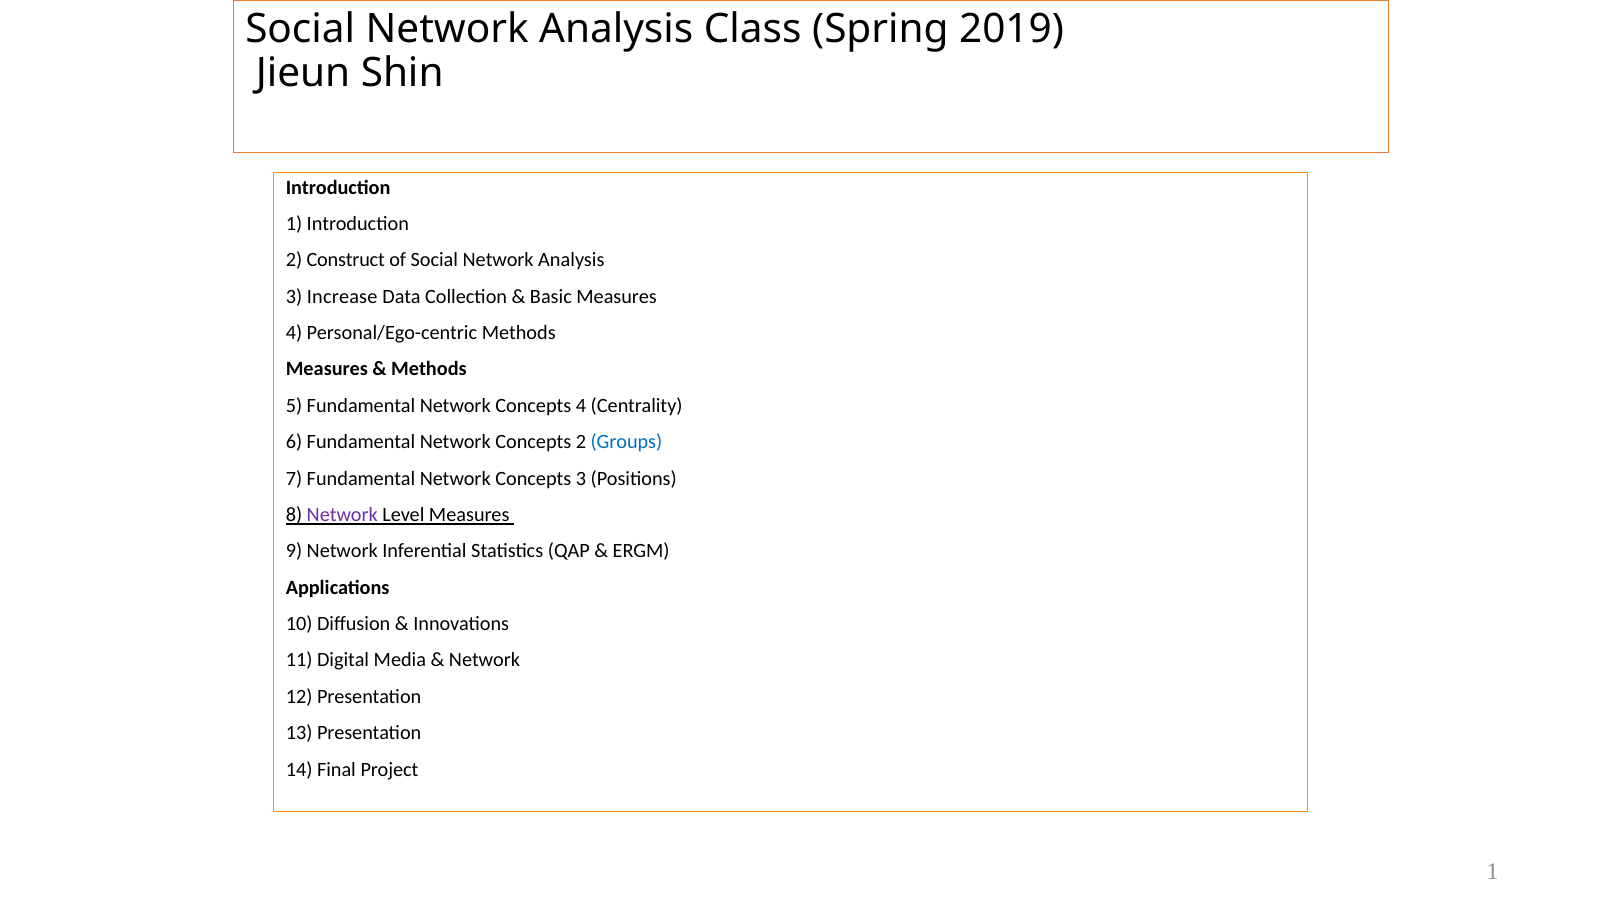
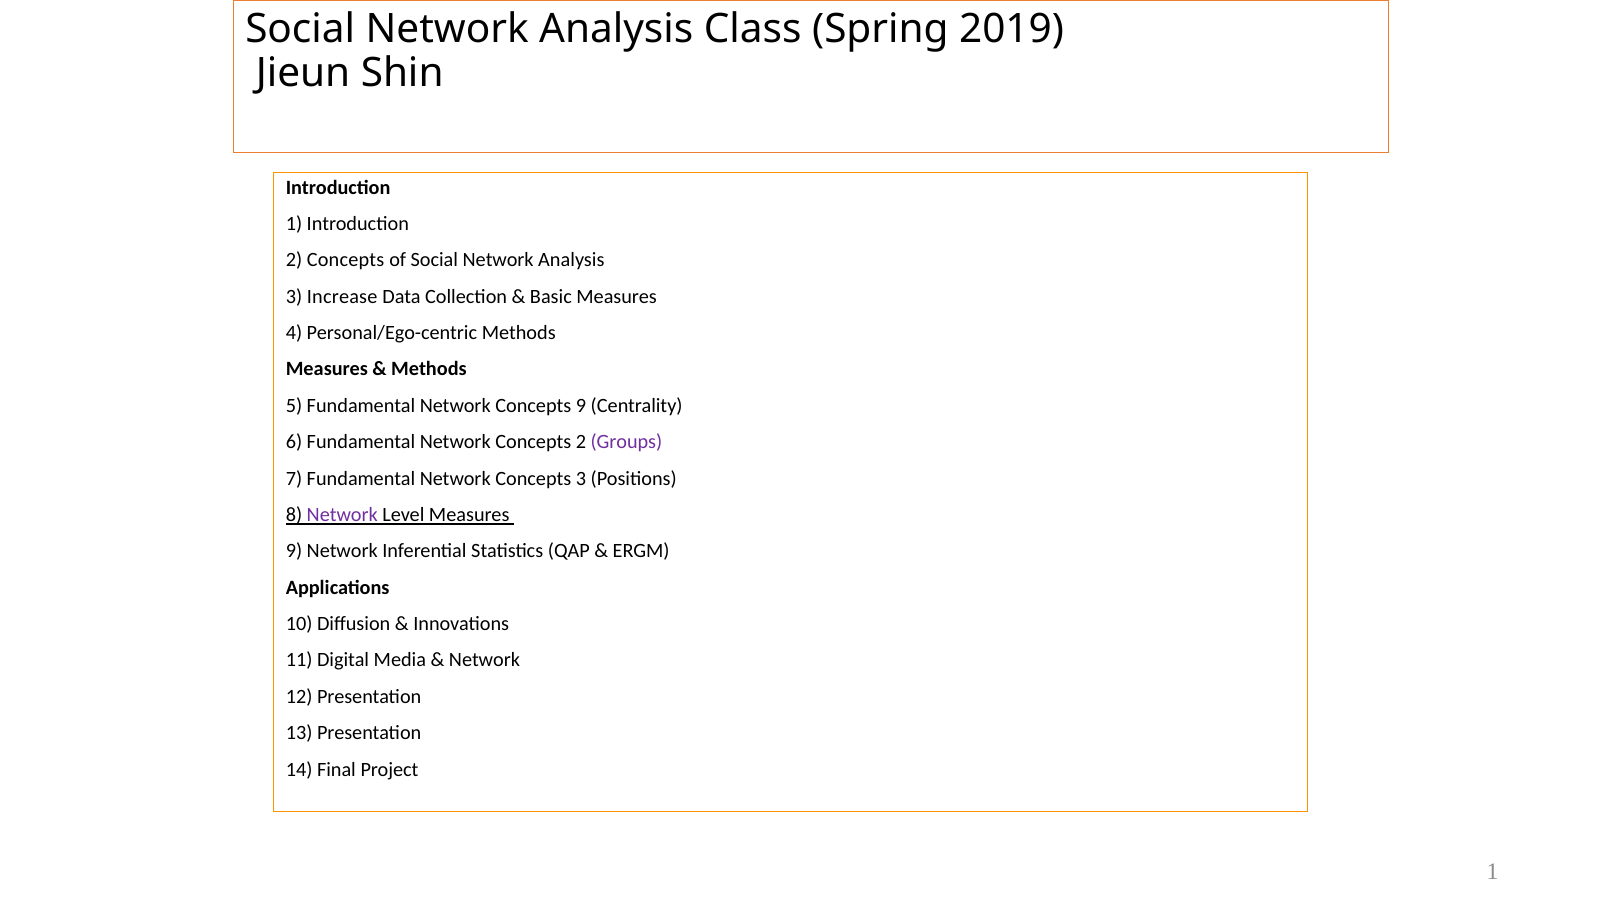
2 Construct: Construct -> Concepts
Concepts 4: 4 -> 9
Groups colour: blue -> purple
